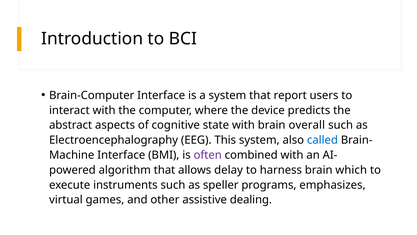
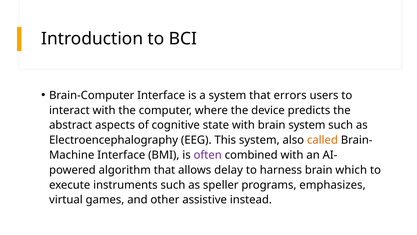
report: report -> errors
brain overall: overall -> system
called colour: blue -> orange
dealing: dealing -> instead
